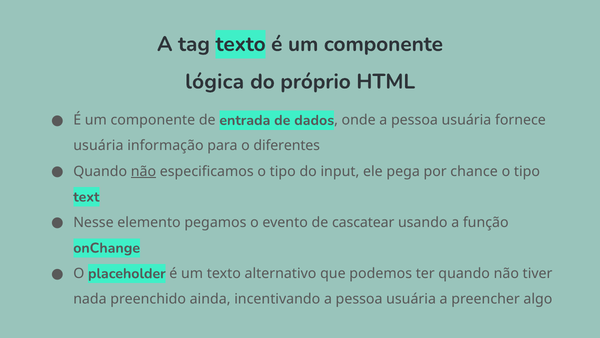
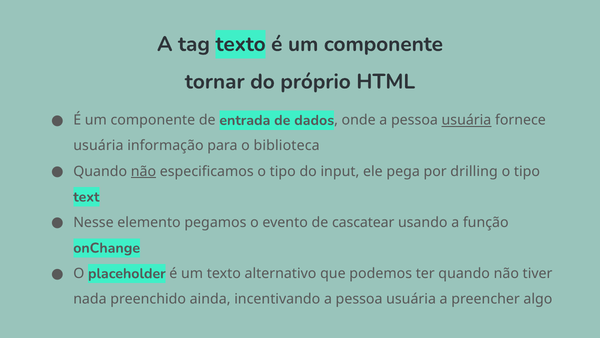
lógica: lógica -> tornar
usuária at (466, 120) underline: none -> present
diferentes: diferentes -> biblioteca
chance: chance -> drilling
